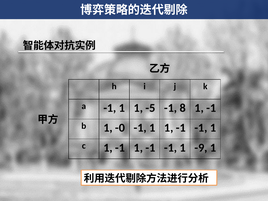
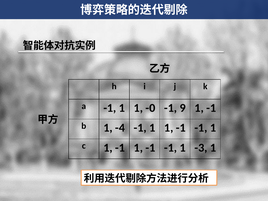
-5: -5 -> -0
8: 8 -> 9
-0: -0 -> -4
-9: -9 -> -3
